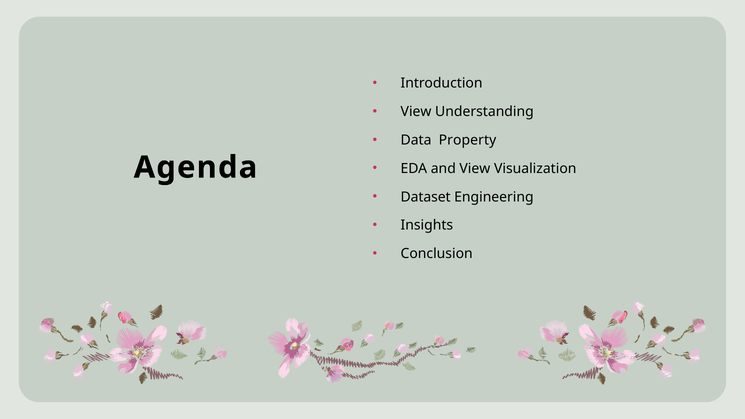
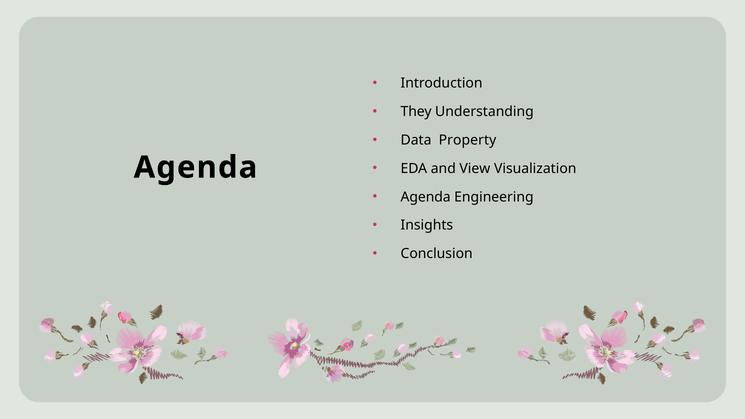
View at (416, 112): View -> They
Dataset at (426, 197): Dataset -> Agenda
